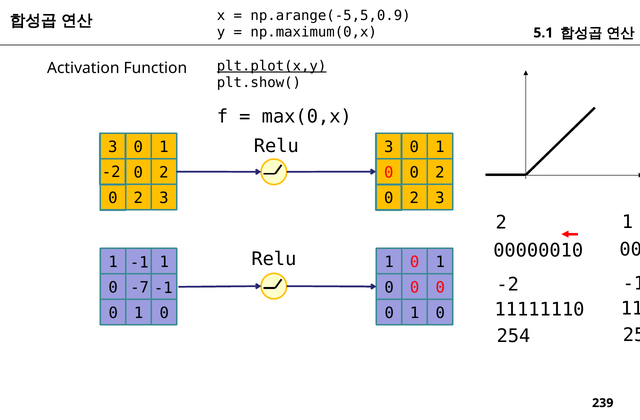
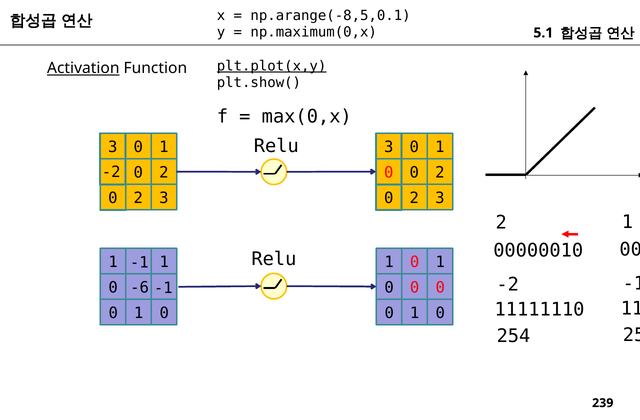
np.arange(-5,5,0.9: np.arange(-5,5,0.9 -> np.arange(-8,5,0.1
Activation underline: none -> present
-7: -7 -> -6
